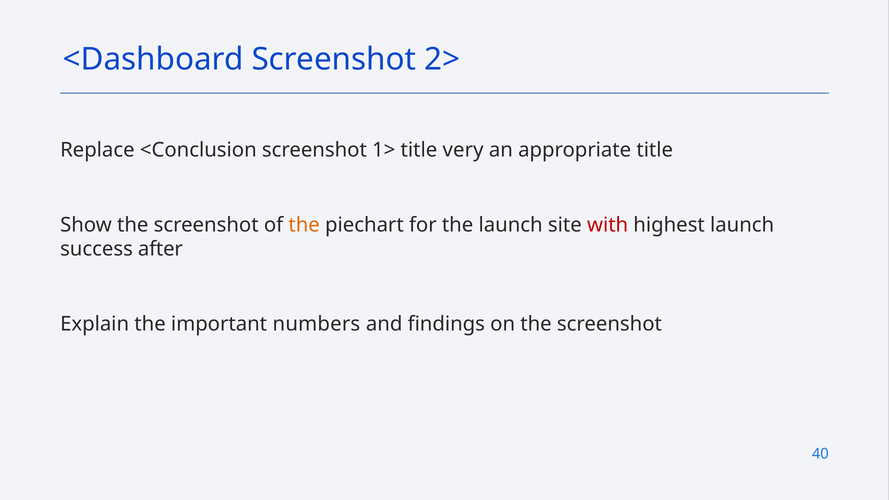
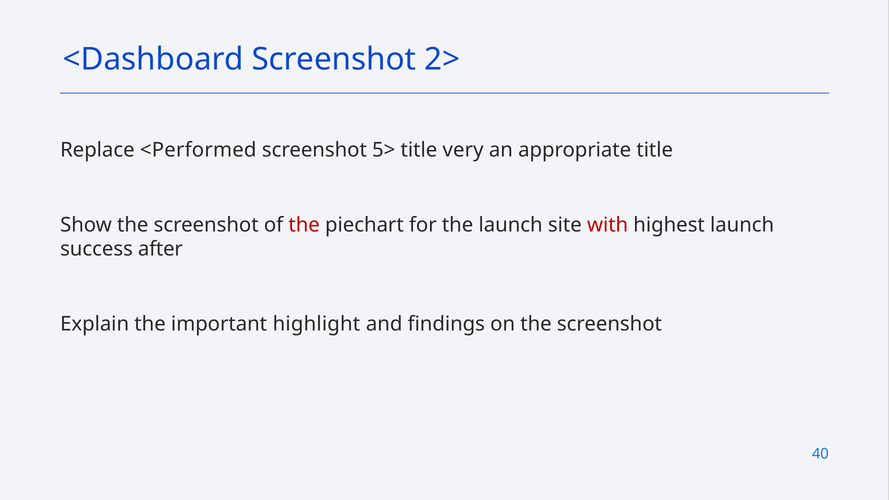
<Conclusion: <Conclusion -> <Performed
1>: 1> -> 5>
the at (304, 225) colour: orange -> red
numbers: numbers -> highlight
